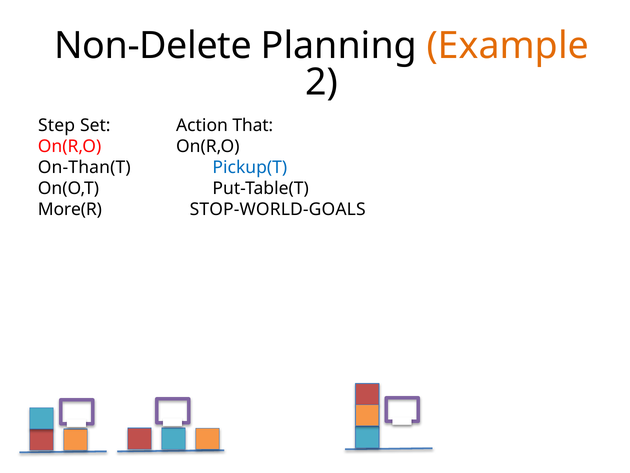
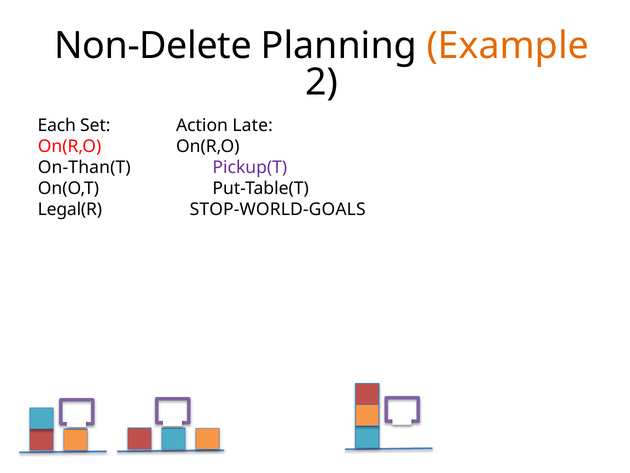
Step: Step -> Each
That: That -> Late
Pickup(T colour: blue -> purple
More(R: More(R -> Legal(R
